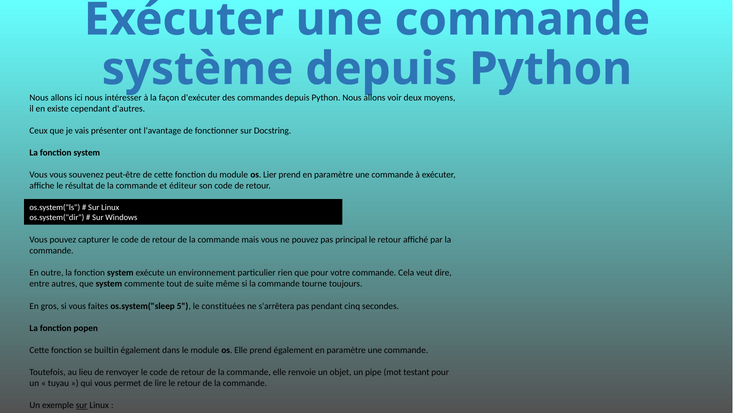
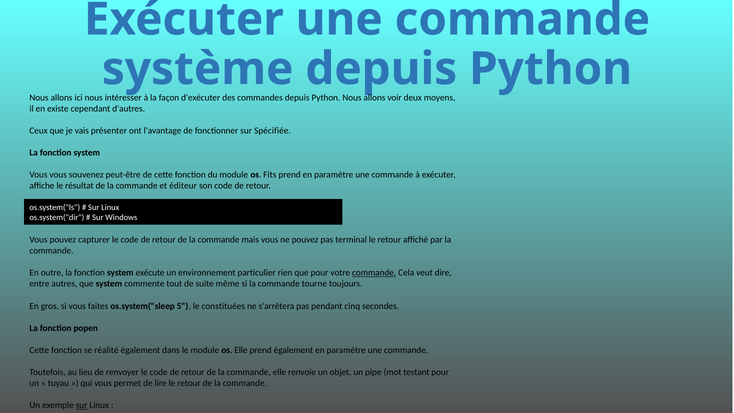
Docstring: Docstring -> Spécifiée
Lier: Lier -> Fits
principal: principal -> terminal
commande at (374, 273) underline: none -> present
builtin: builtin -> réalité
